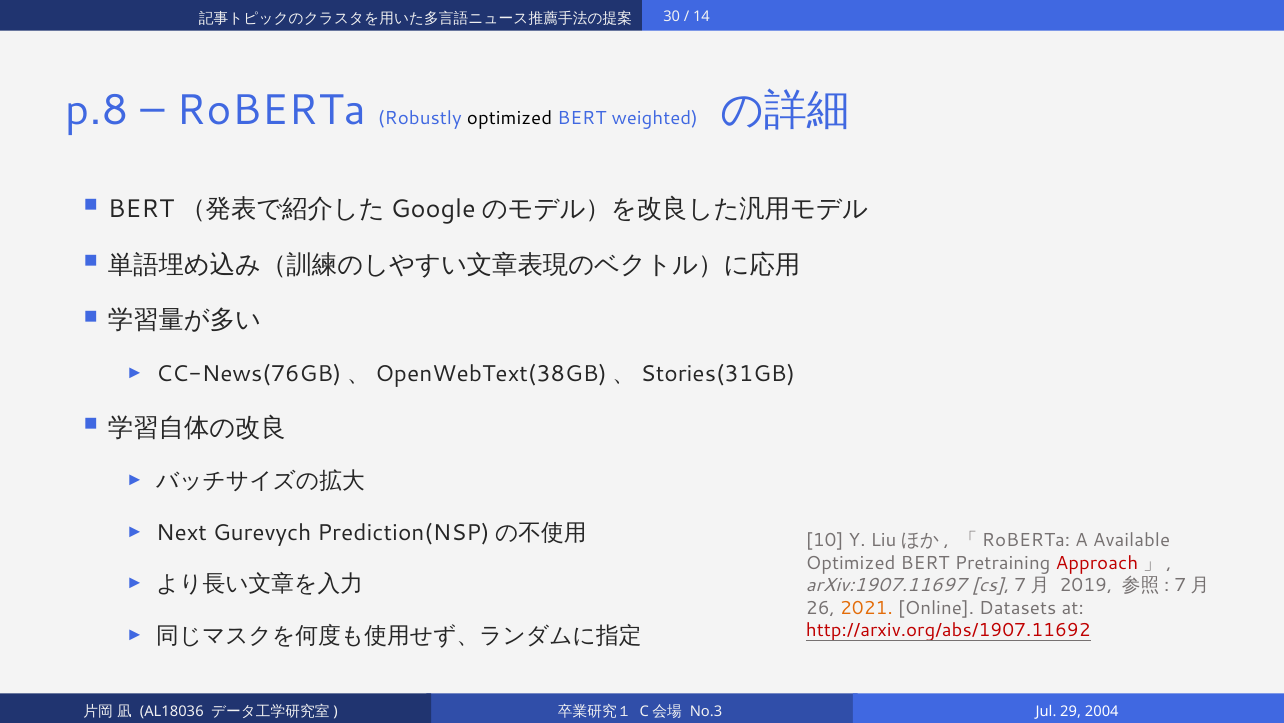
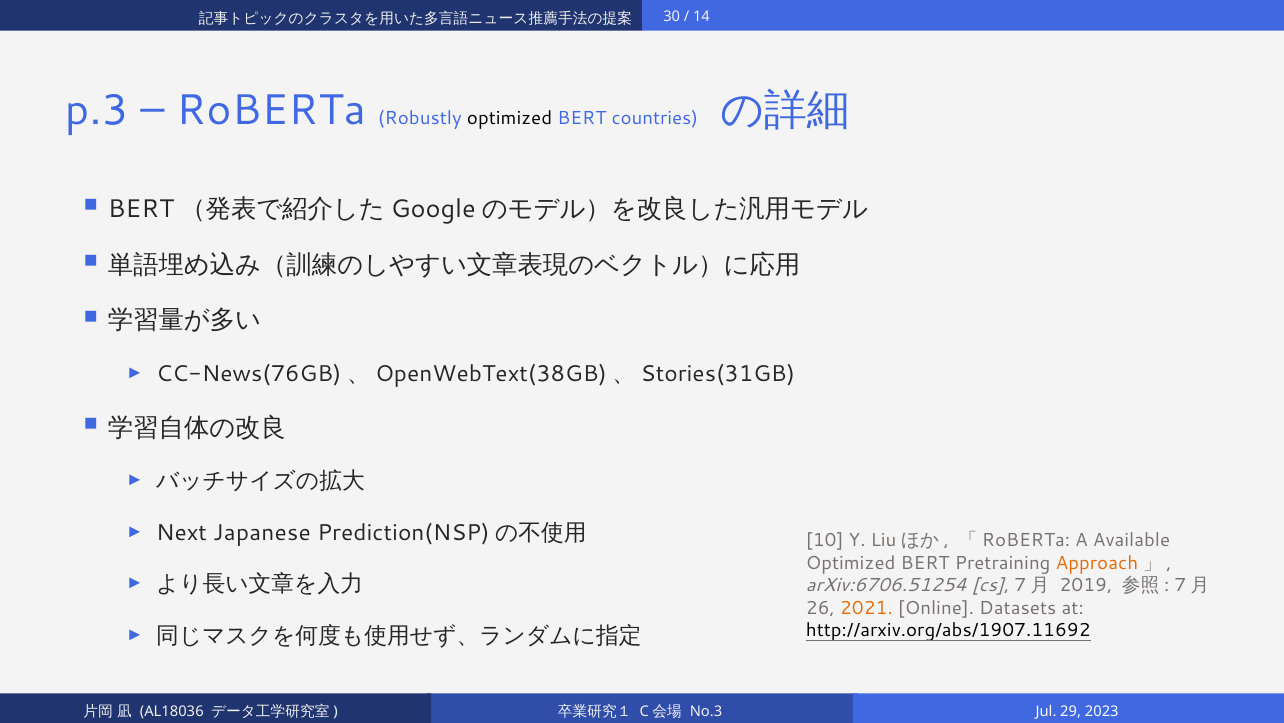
p.8: p.8 -> p.3
weighted: weighted -> countries
Gurevych: Gurevych -> Japanese
Approach colour: red -> orange
arXiv:1907.11697: arXiv:1907.11697 -> arXiv:6706.51254
http://arxiv.org/abs/1907.11692 colour: red -> black
2004: 2004 -> 2023
